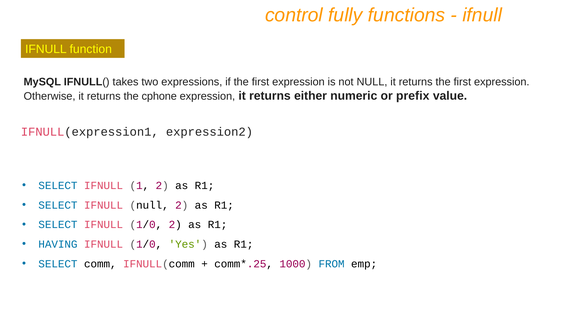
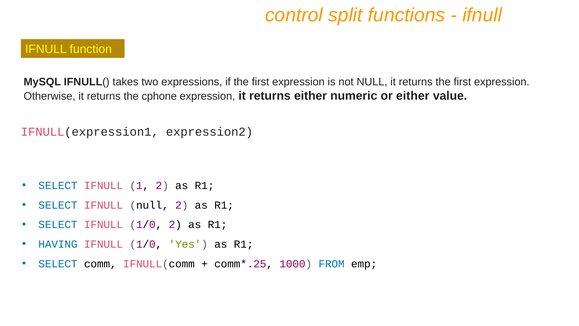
fully: fully -> split
or prefix: prefix -> either
